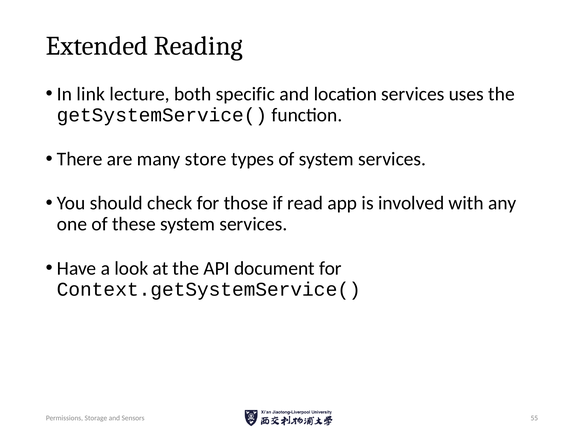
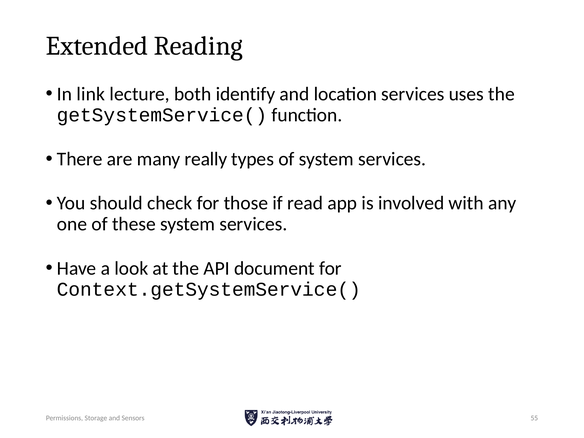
specific: specific -> identify
store: store -> really
